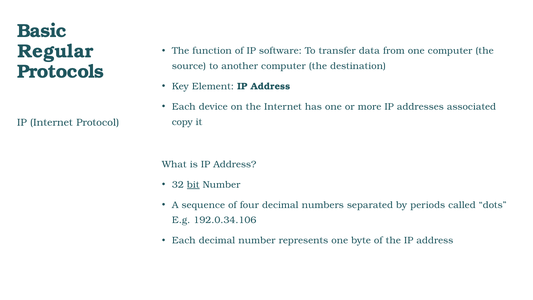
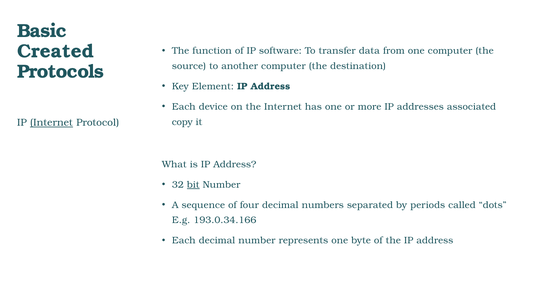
Regular: Regular -> Created
Internet at (51, 123) underline: none -> present
192.0.34.106: 192.0.34.106 -> 193.0.34.166
